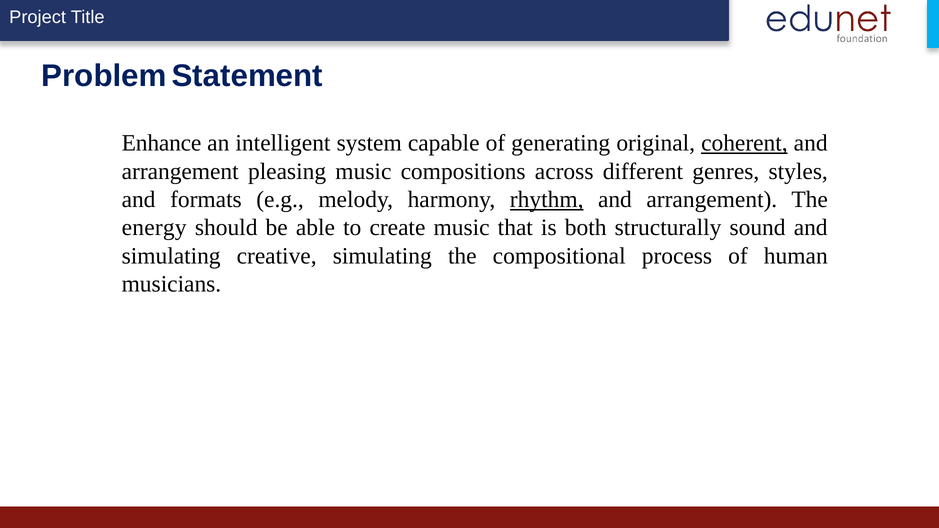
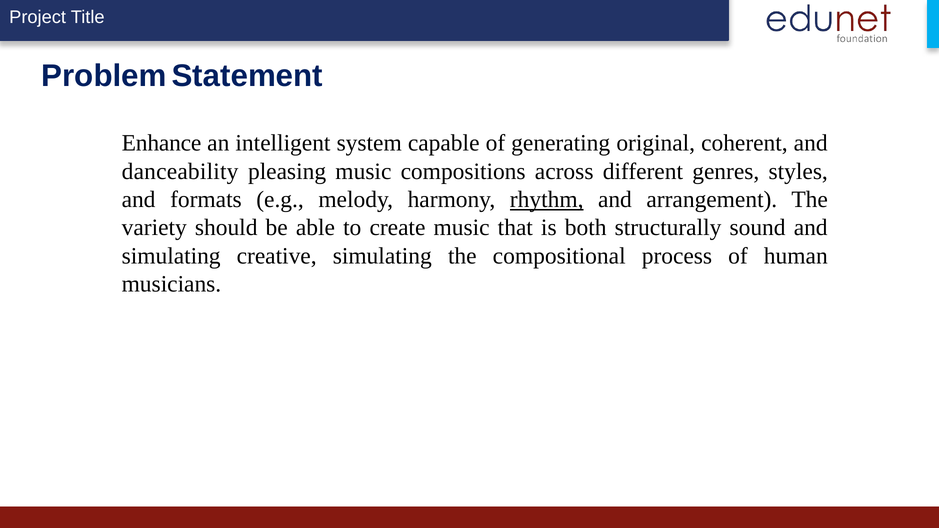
coherent underline: present -> none
arrangement at (180, 171): arrangement -> danceability
energy: energy -> variety
